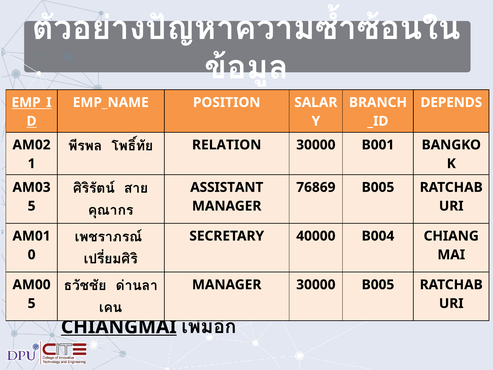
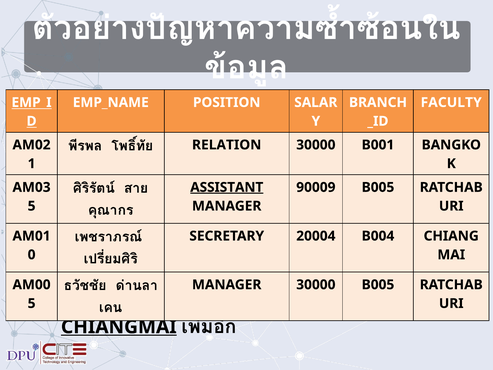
DEPENDS: DEPENDS -> FACULTY
ASSISTANT underline: none -> present
76869: 76869 -> 90009
40000: 40000 -> 20004
